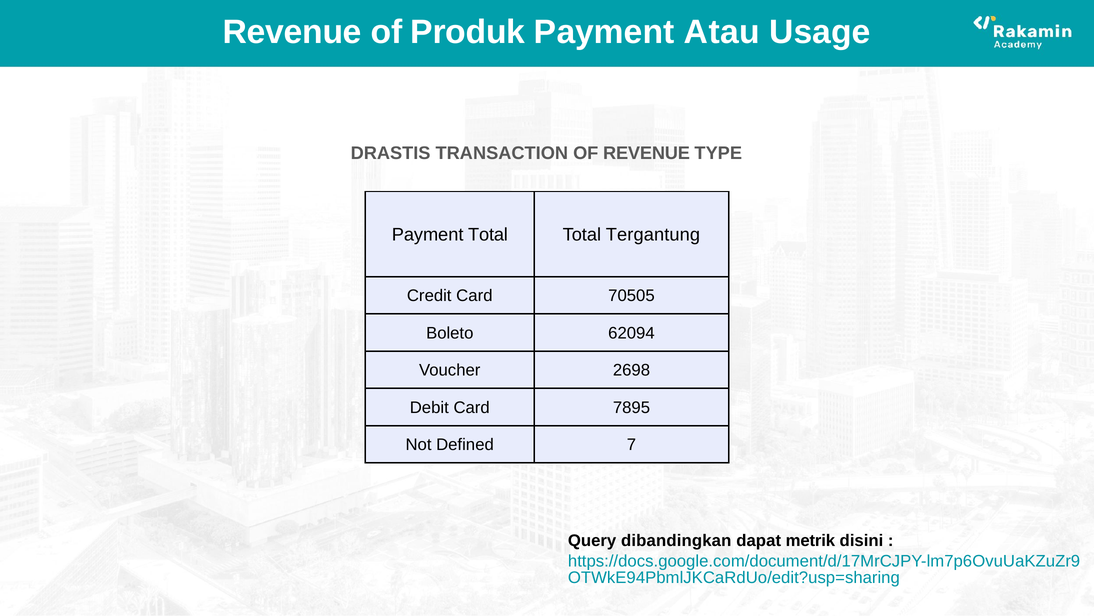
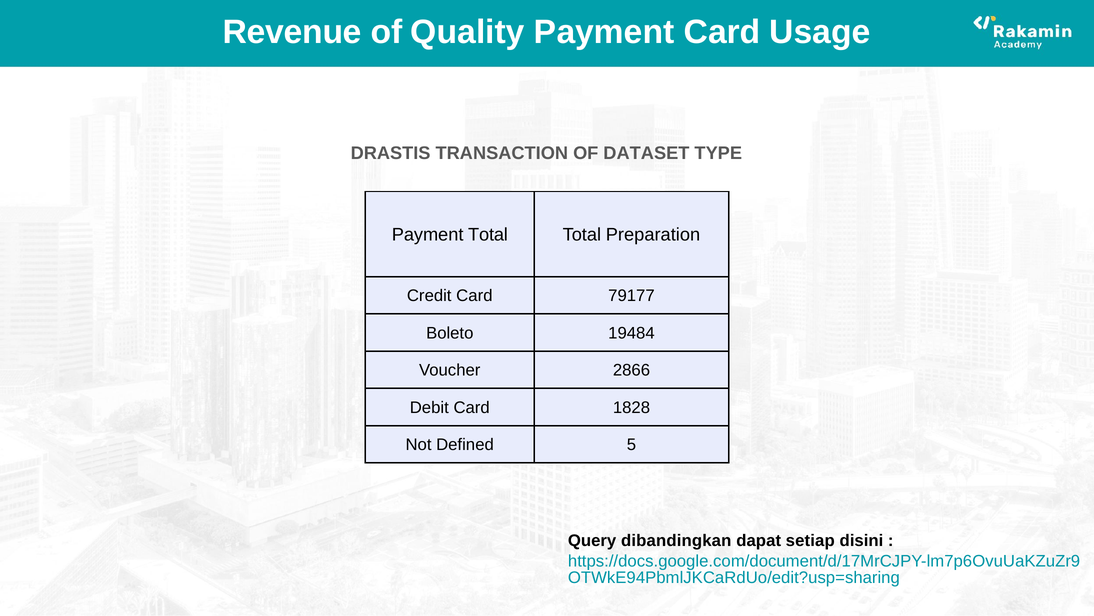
Produk: Produk -> Quality
Payment Atau: Atau -> Card
OF REVENUE: REVENUE -> DATASET
Tergantung: Tergantung -> Preparation
70505: 70505 -> 79177
62094: 62094 -> 19484
2698: 2698 -> 2866
7895: 7895 -> 1828
7: 7 -> 5
metrik: metrik -> setiap
